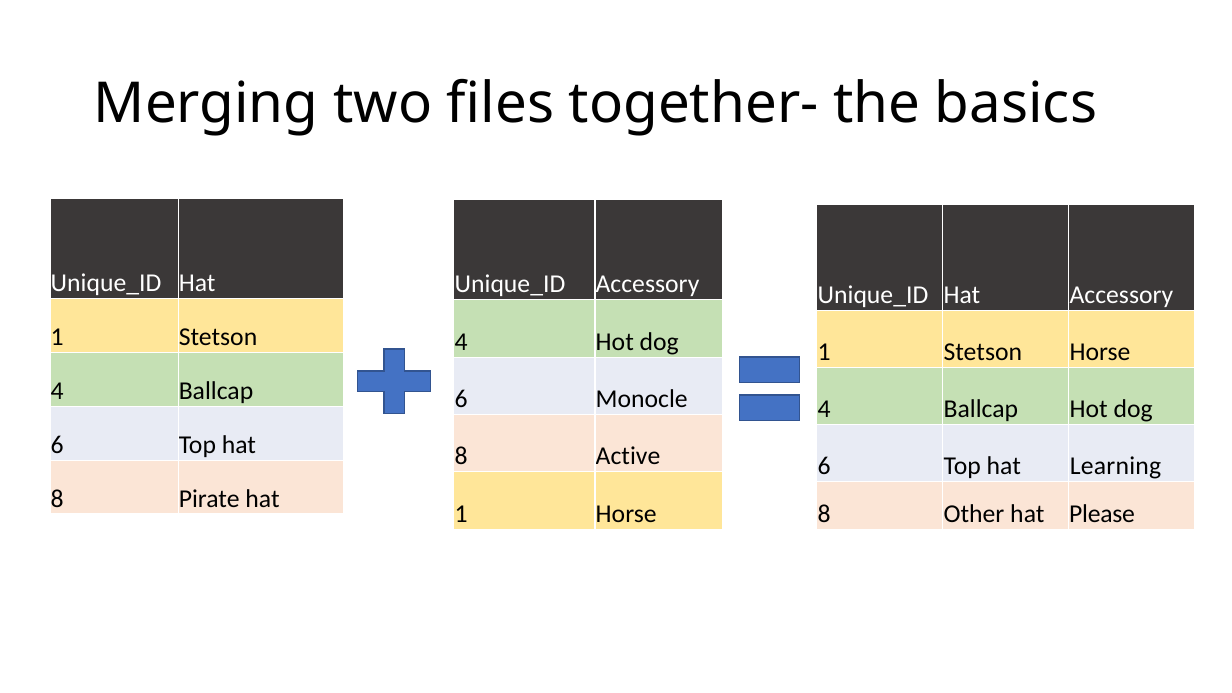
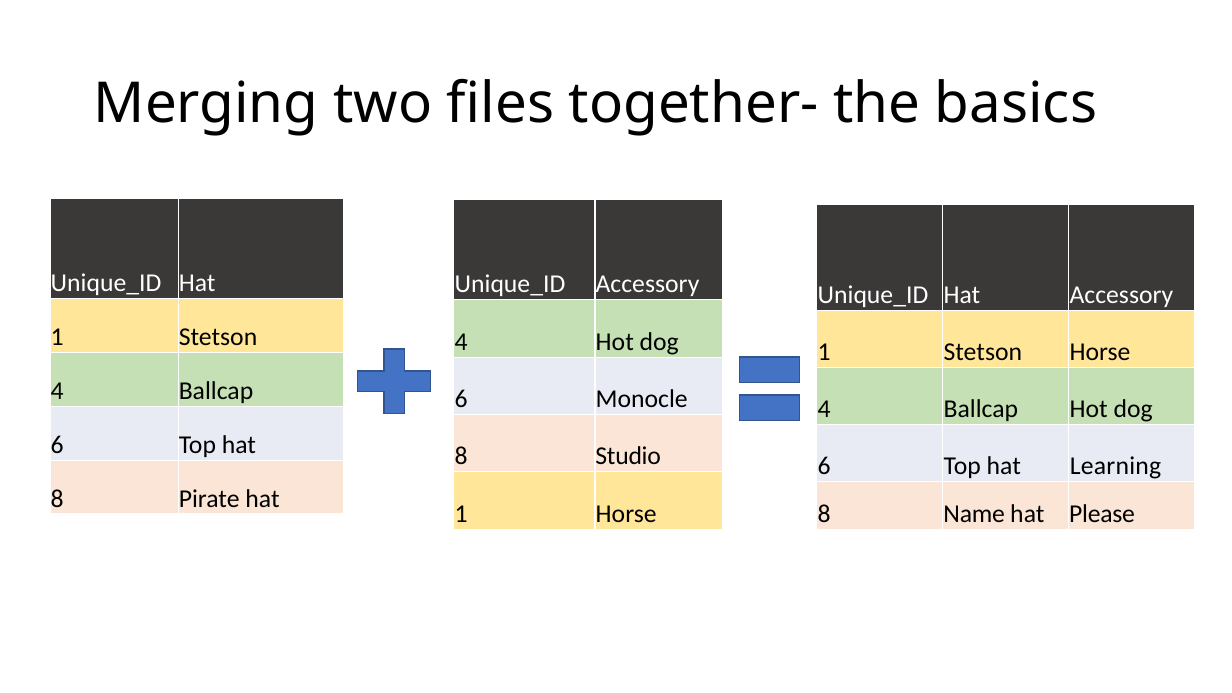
Active: Active -> Studio
Other: Other -> Name
